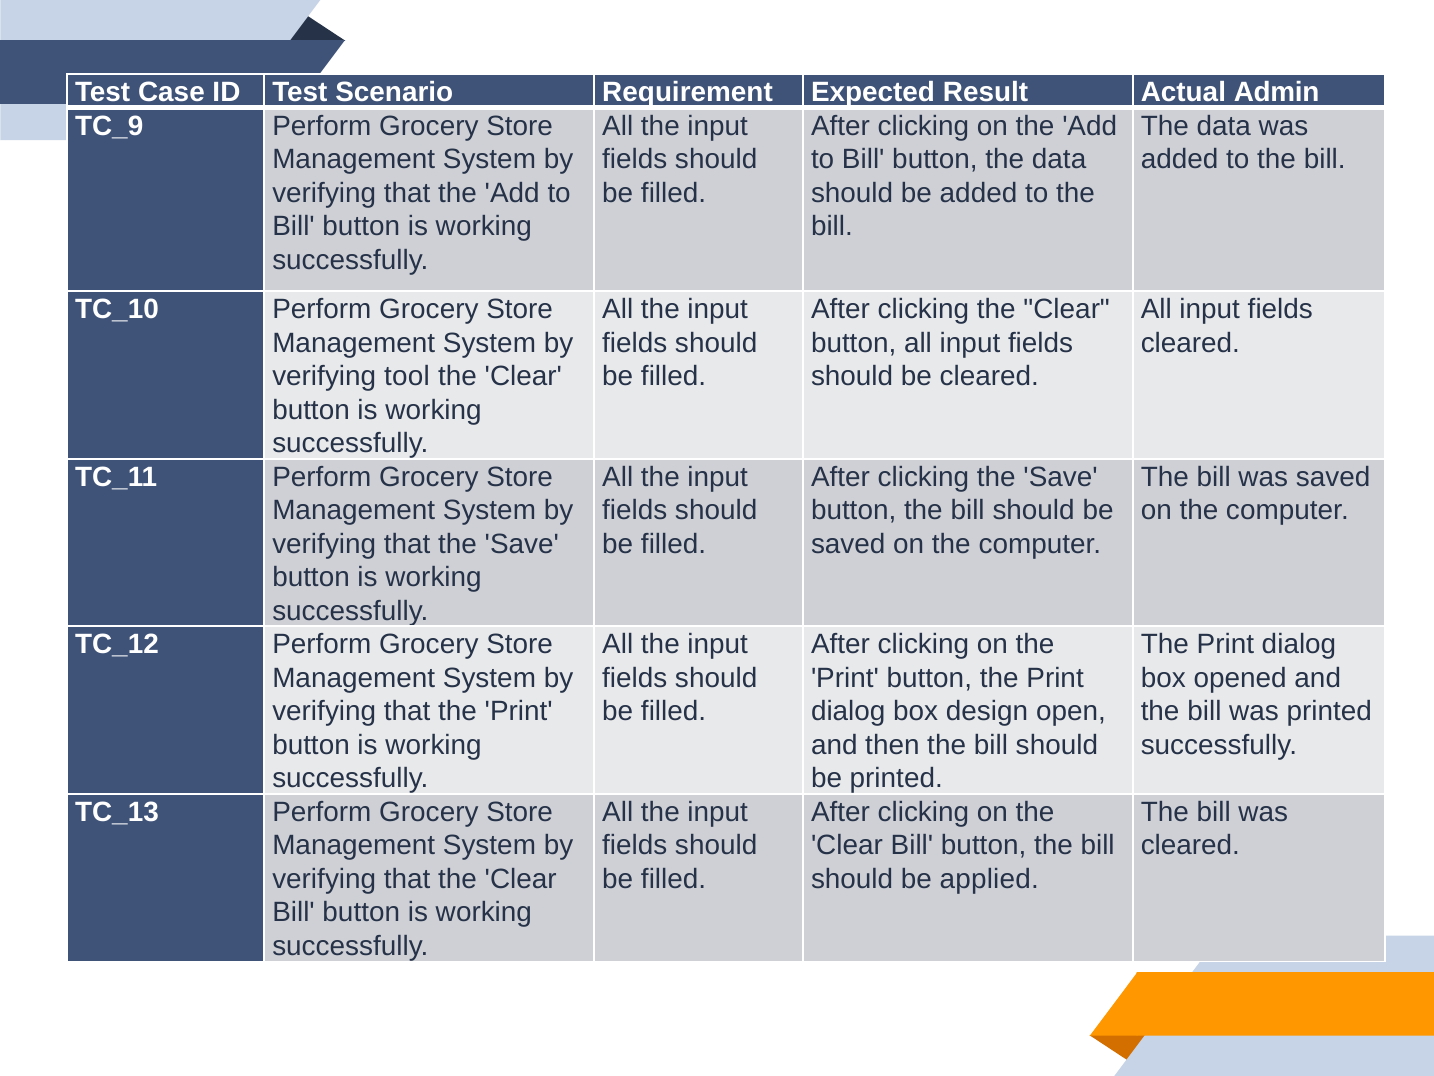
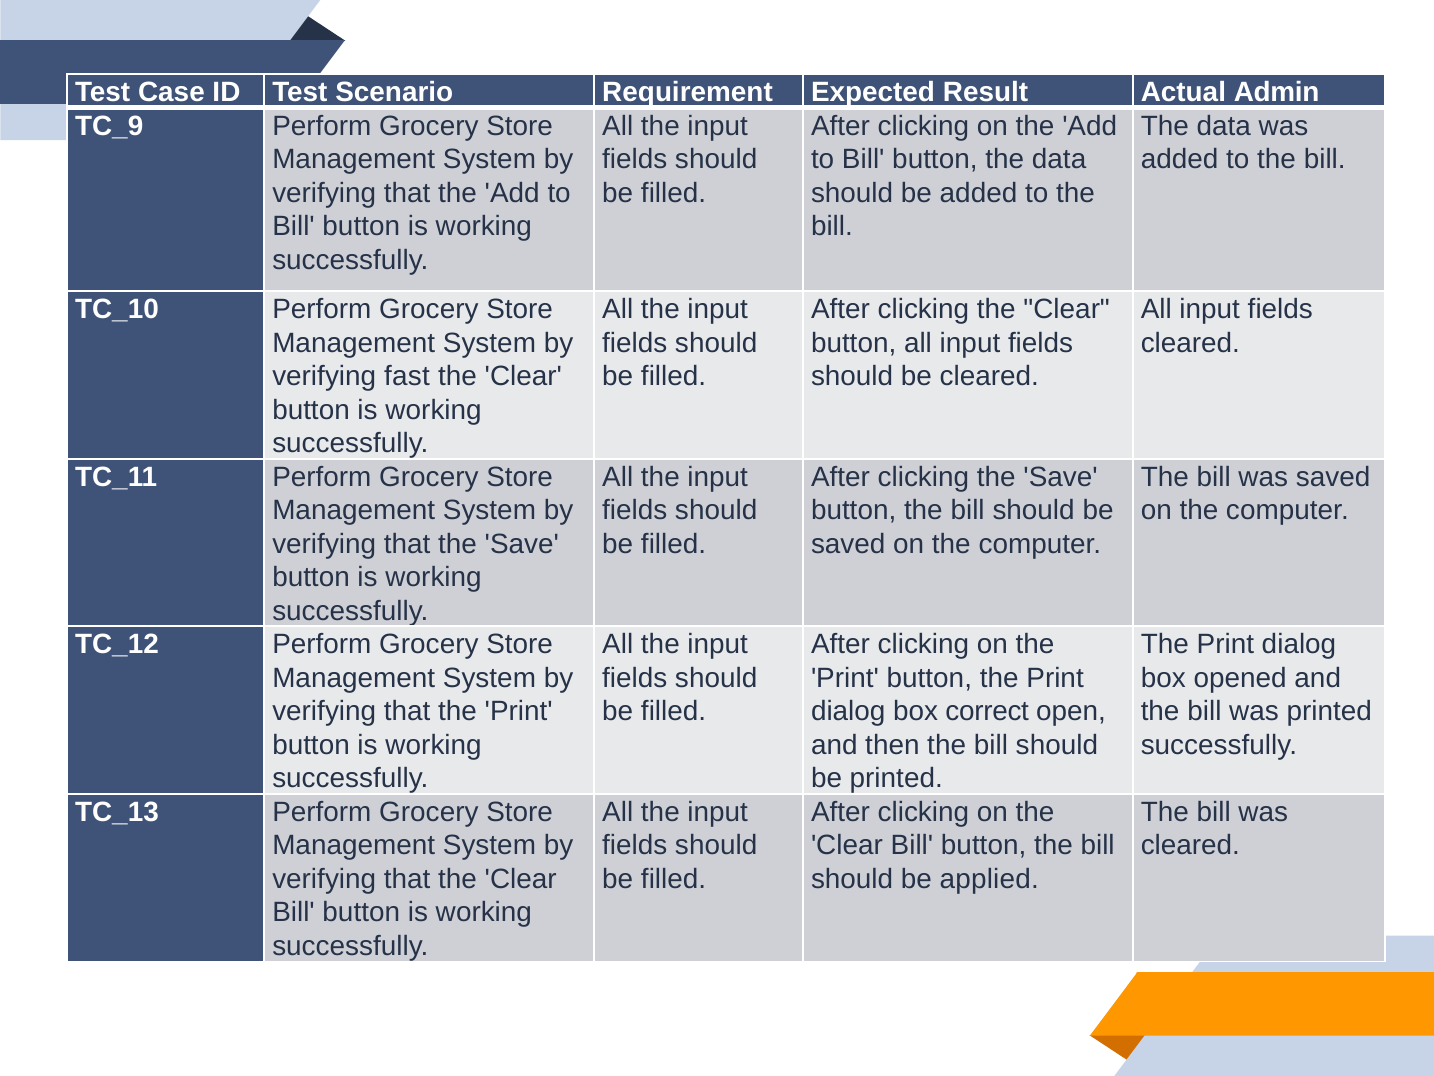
tool: tool -> fast
design: design -> correct
